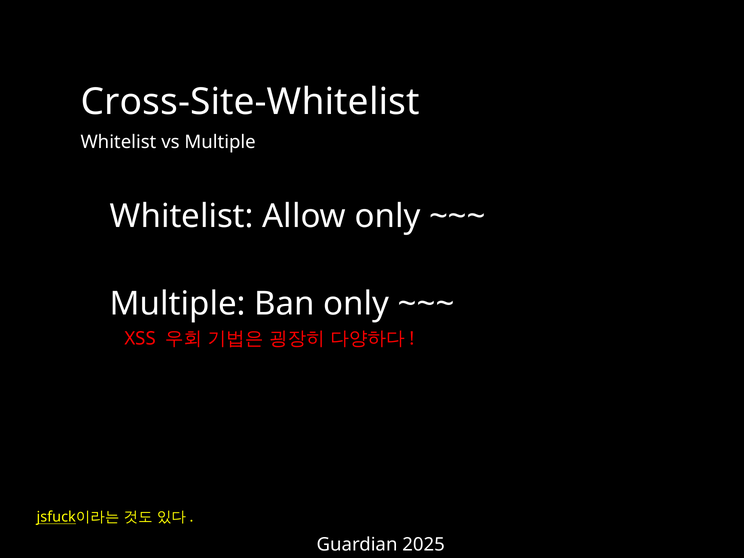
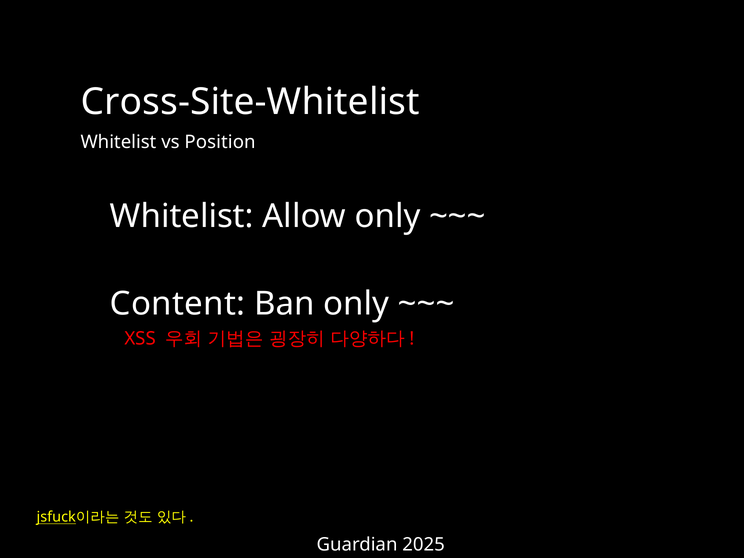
vs Multiple: Multiple -> Position
Multiple at (178, 304): Multiple -> Content
